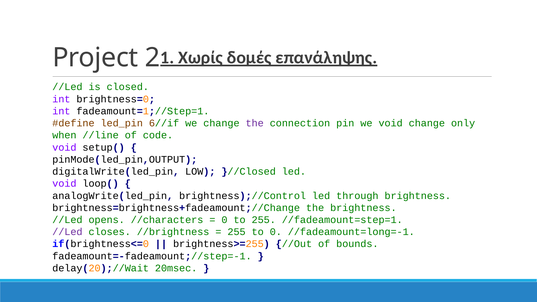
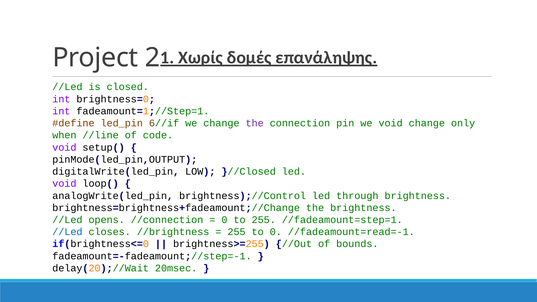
//characters: //characters -> //connection
//Led at (67, 232) colour: purple -> blue
//fadeamount=long=-1: //fadeamount=long=-1 -> //fadeamount=read=-1
